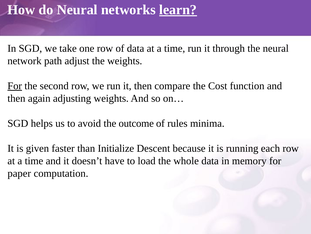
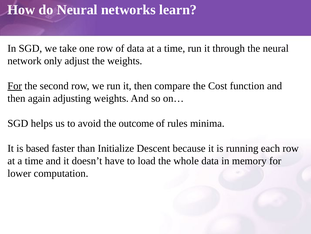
learn underline: present -> none
path: path -> only
given: given -> based
paper: paper -> lower
